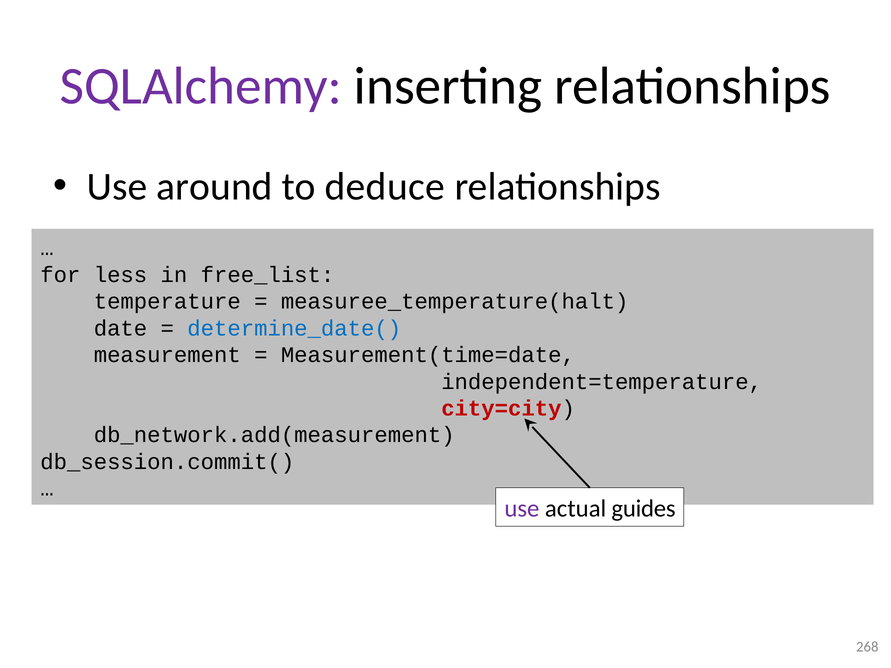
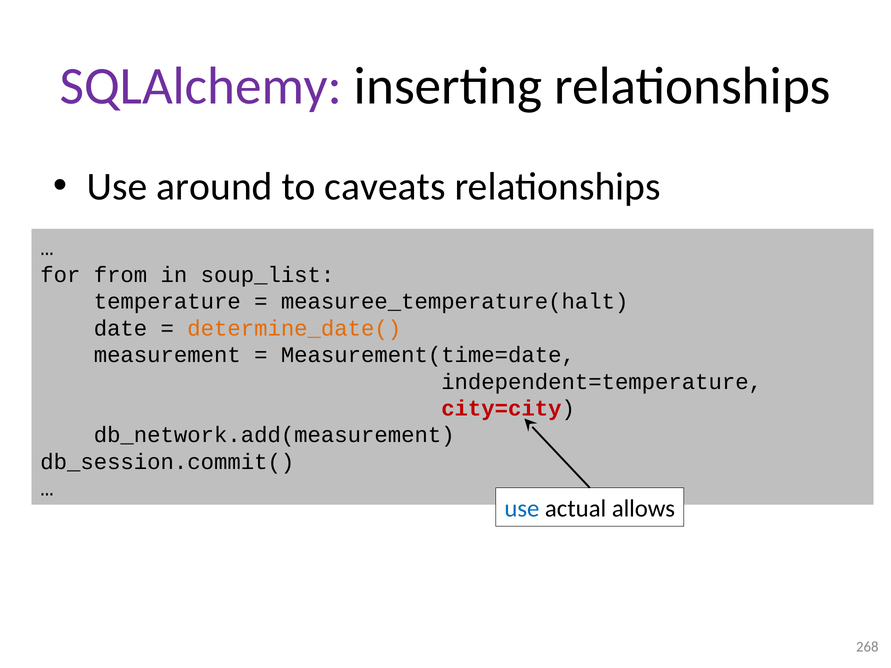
deduce: deduce -> caveats
less: less -> from
free_list: free_list -> soup_list
determine_date( colour: blue -> orange
use at (522, 509) colour: purple -> blue
guides: guides -> allows
